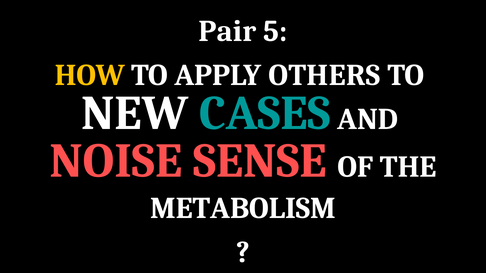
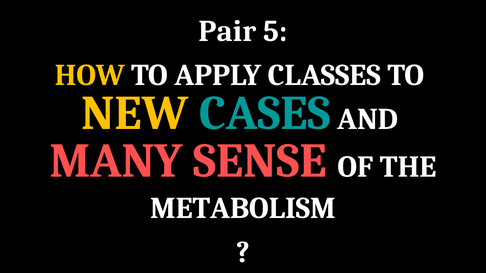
OTHERS: OTHERS -> CLASSES
NEW colour: white -> yellow
NOISE: NOISE -> MANY
